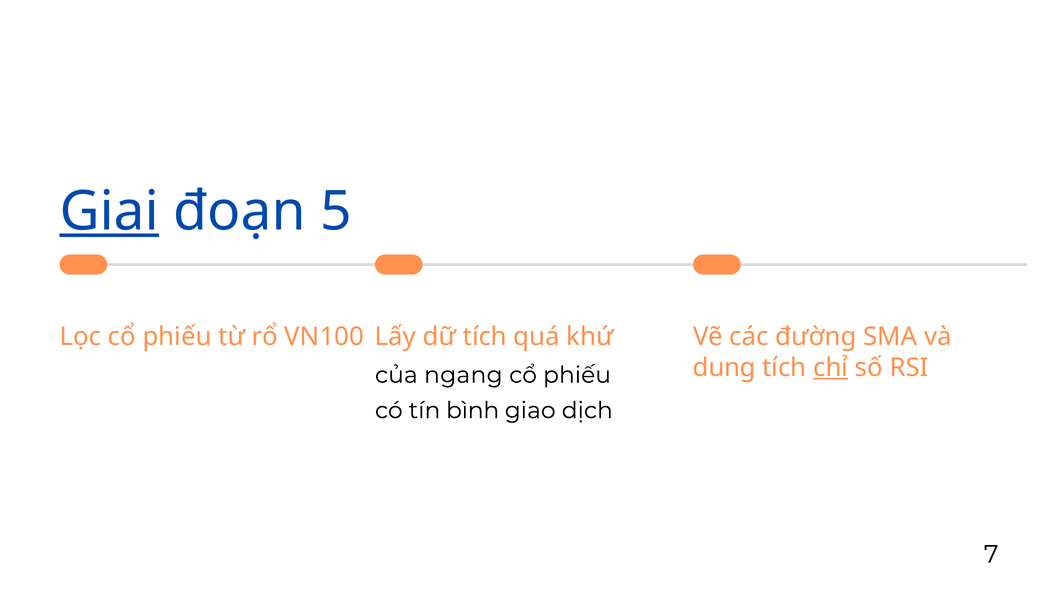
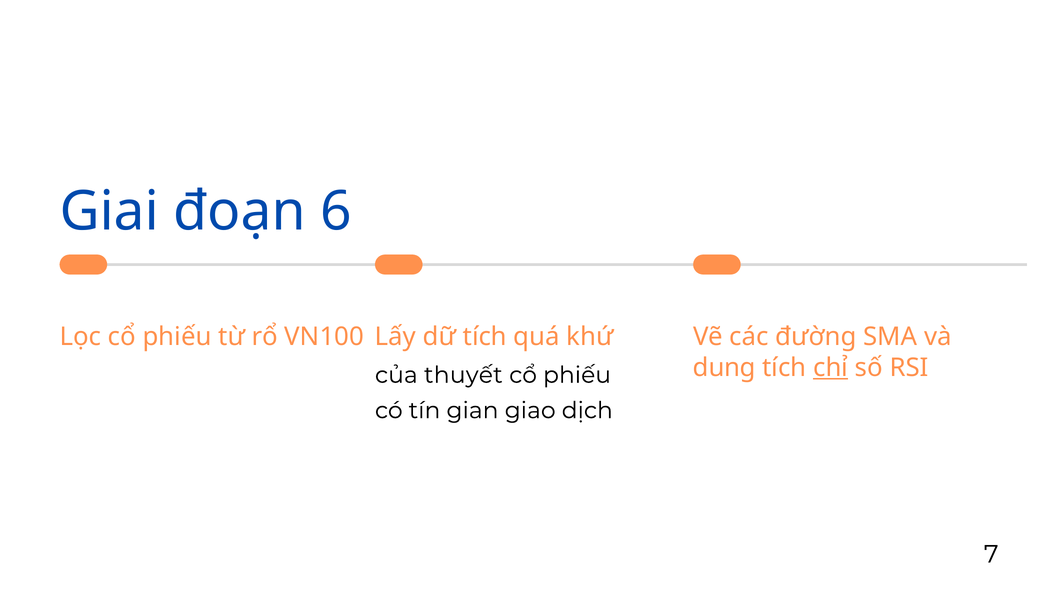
Giai underline: present -> none
5: 5 -> 6
ngang: ngang -> thuyết
bình: bình -> gian
